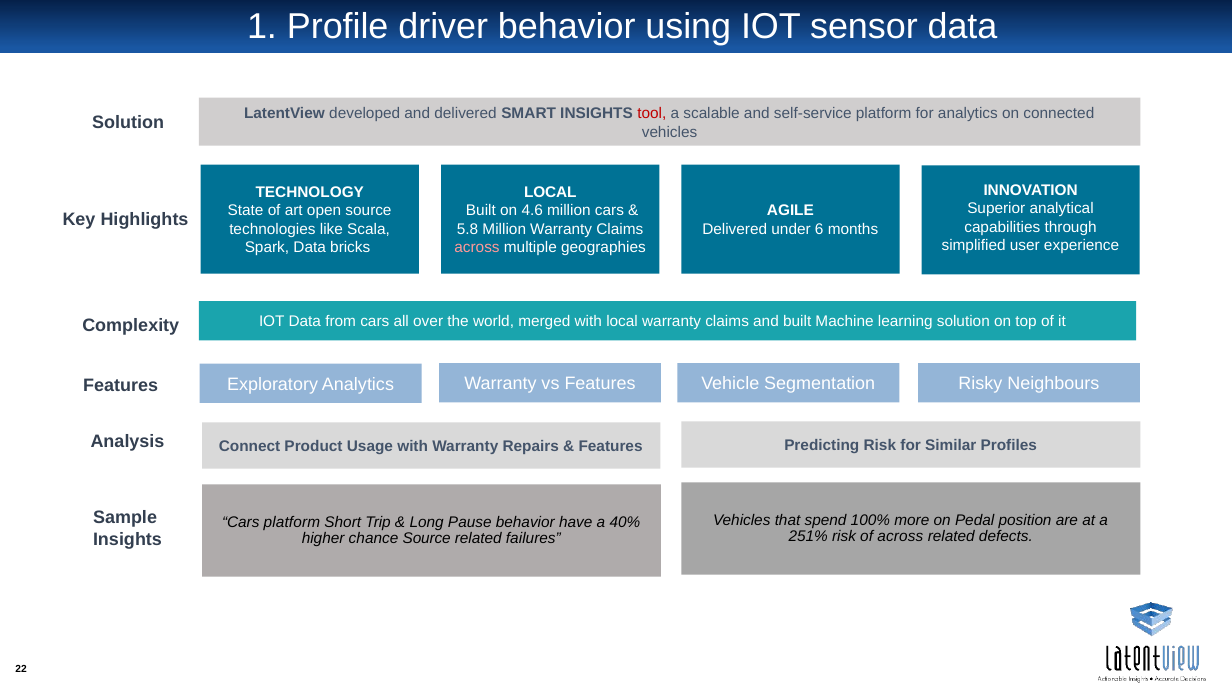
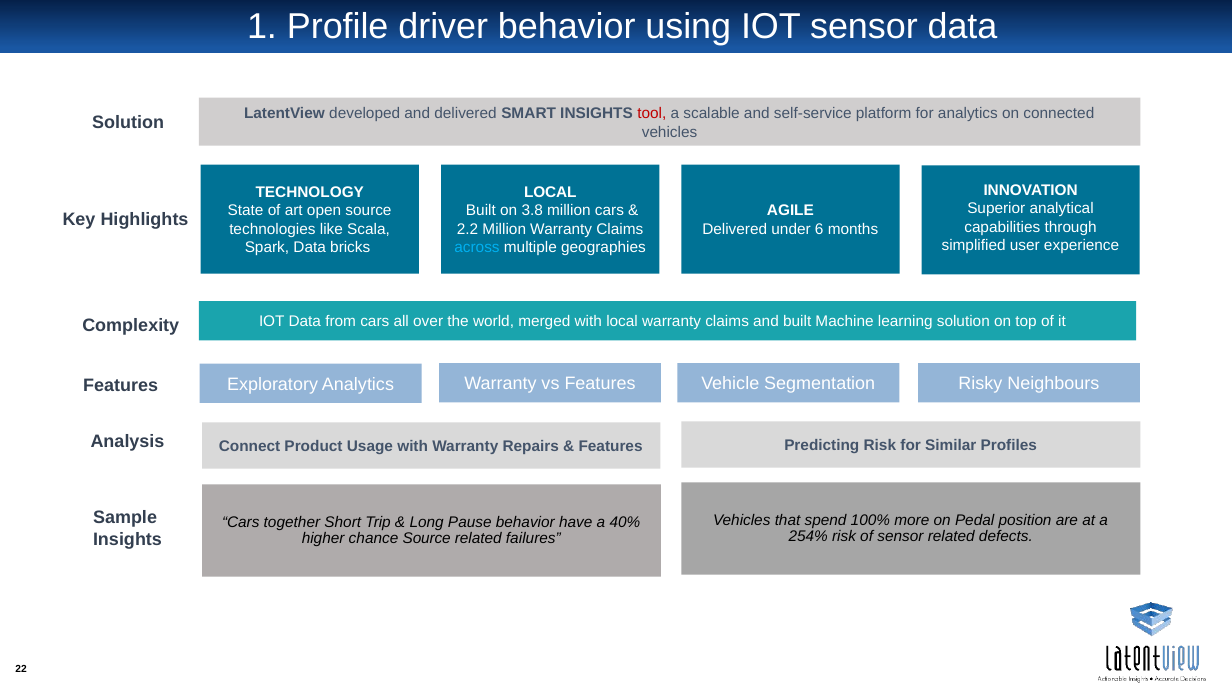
4.6: 4.6 -> 3.8
5.8: 5.8 -> 2.2
across at (477, 248) colour: pink -> light blue
Cars platform: platform -> together
251%: 251% -> 254%
of across: across -> sensor
